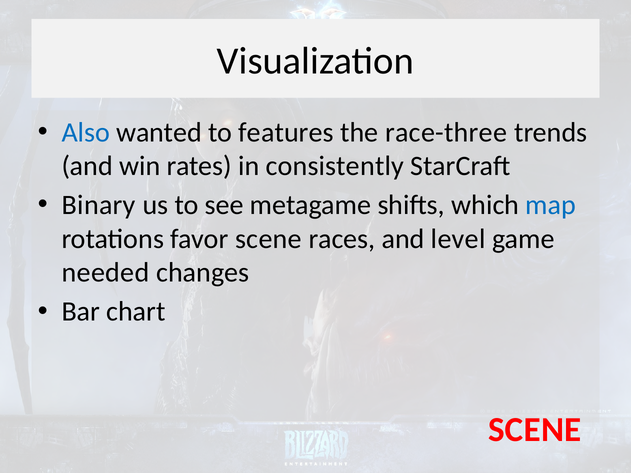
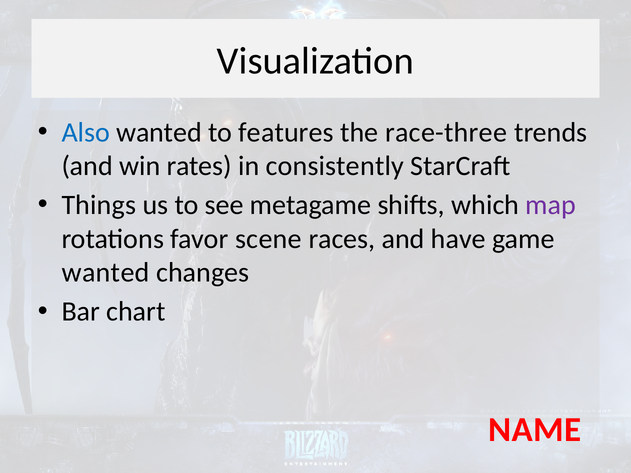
Binary: Binary -> Things
map colour: blue -> purple
level: level -> have
needed at (106, 273): needed -> wanted
SCENE at (535, 430): SCENE -> NAME
